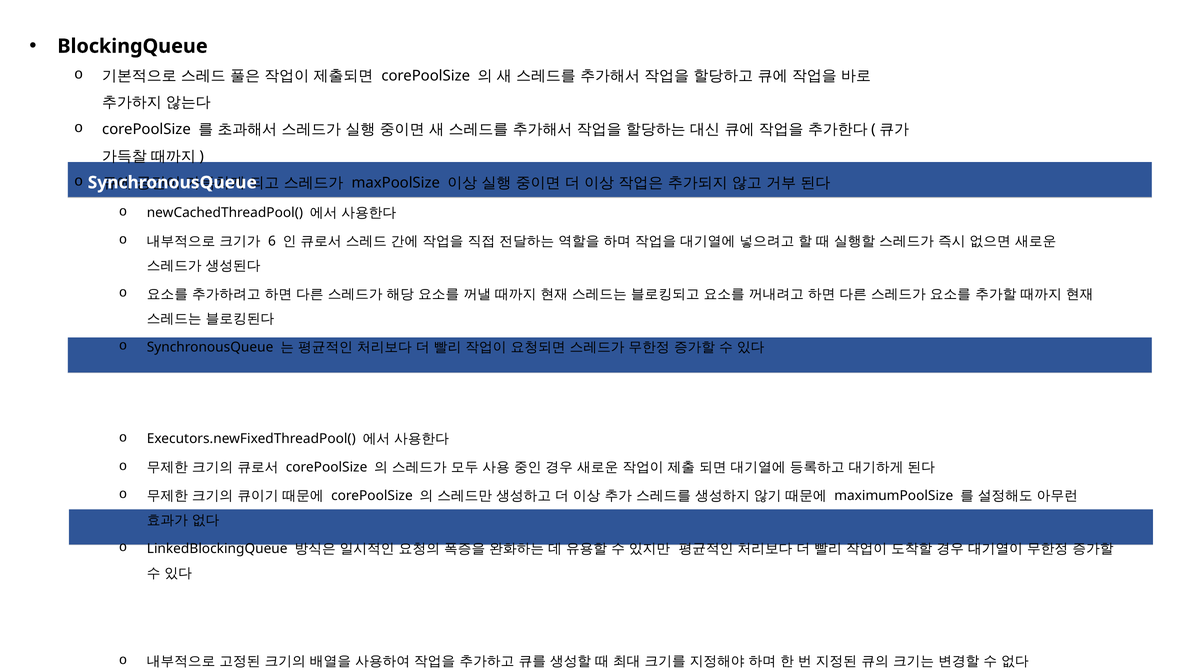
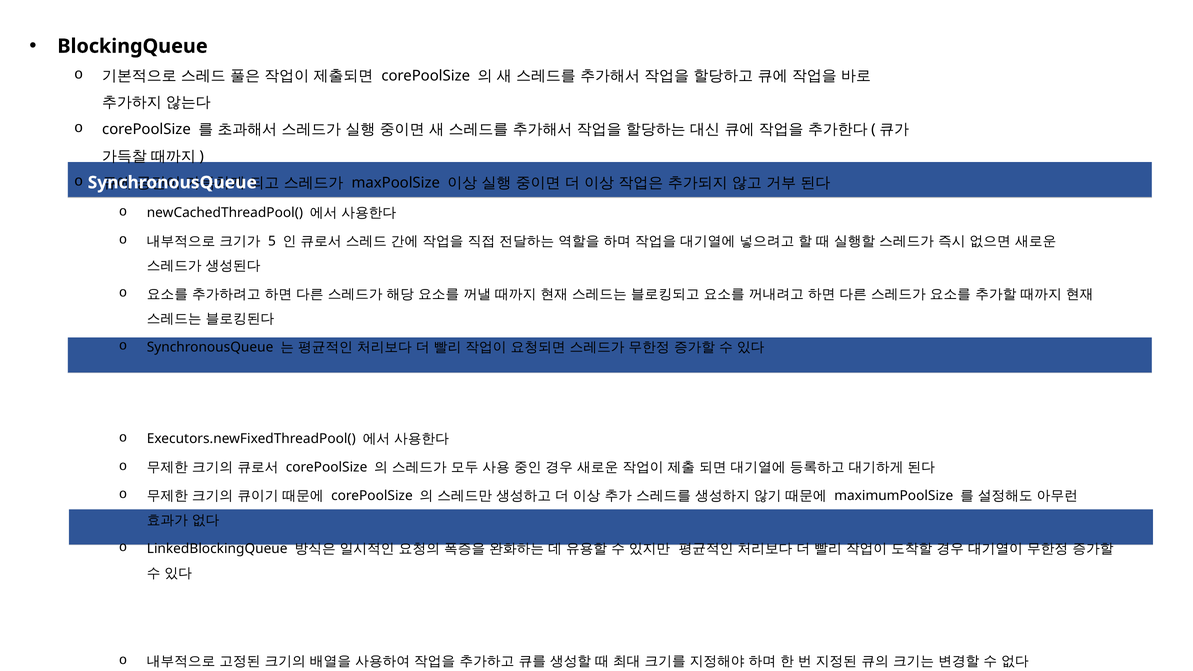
6: 6 -> 5
